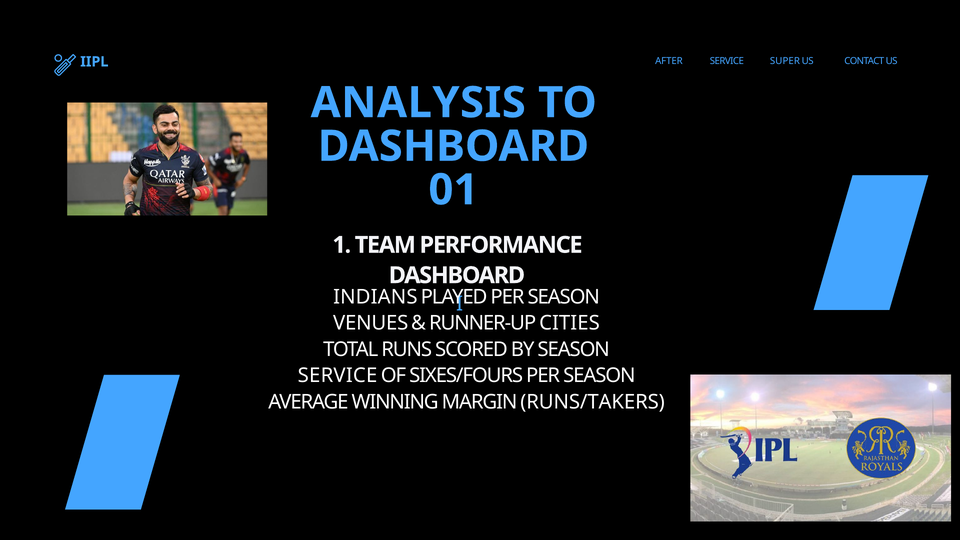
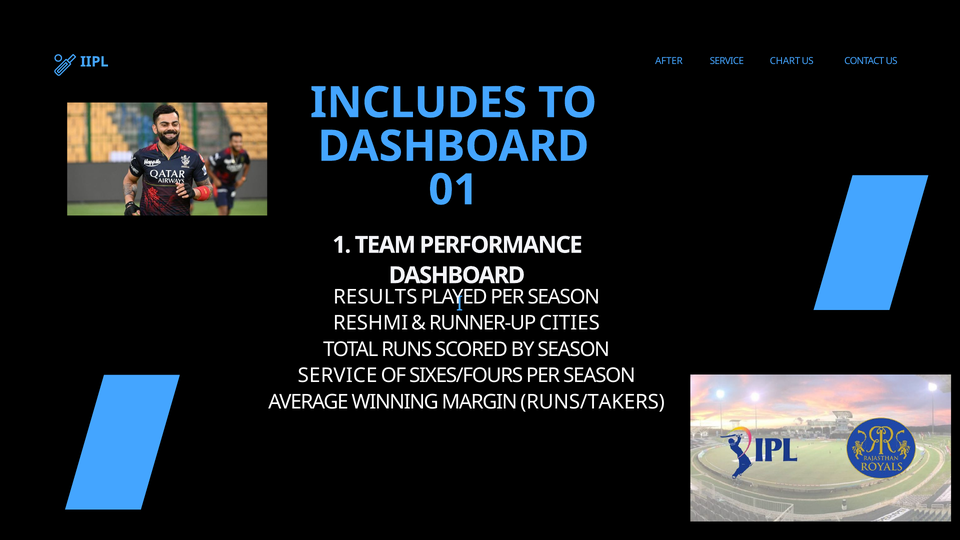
SUPER: SUPER -> CHART
ANALYSIS: ANALYSIS -> INCLUDES
INDIANS: INDIANS -> RESULTS
VENUES: VENUES -> RESHMI
